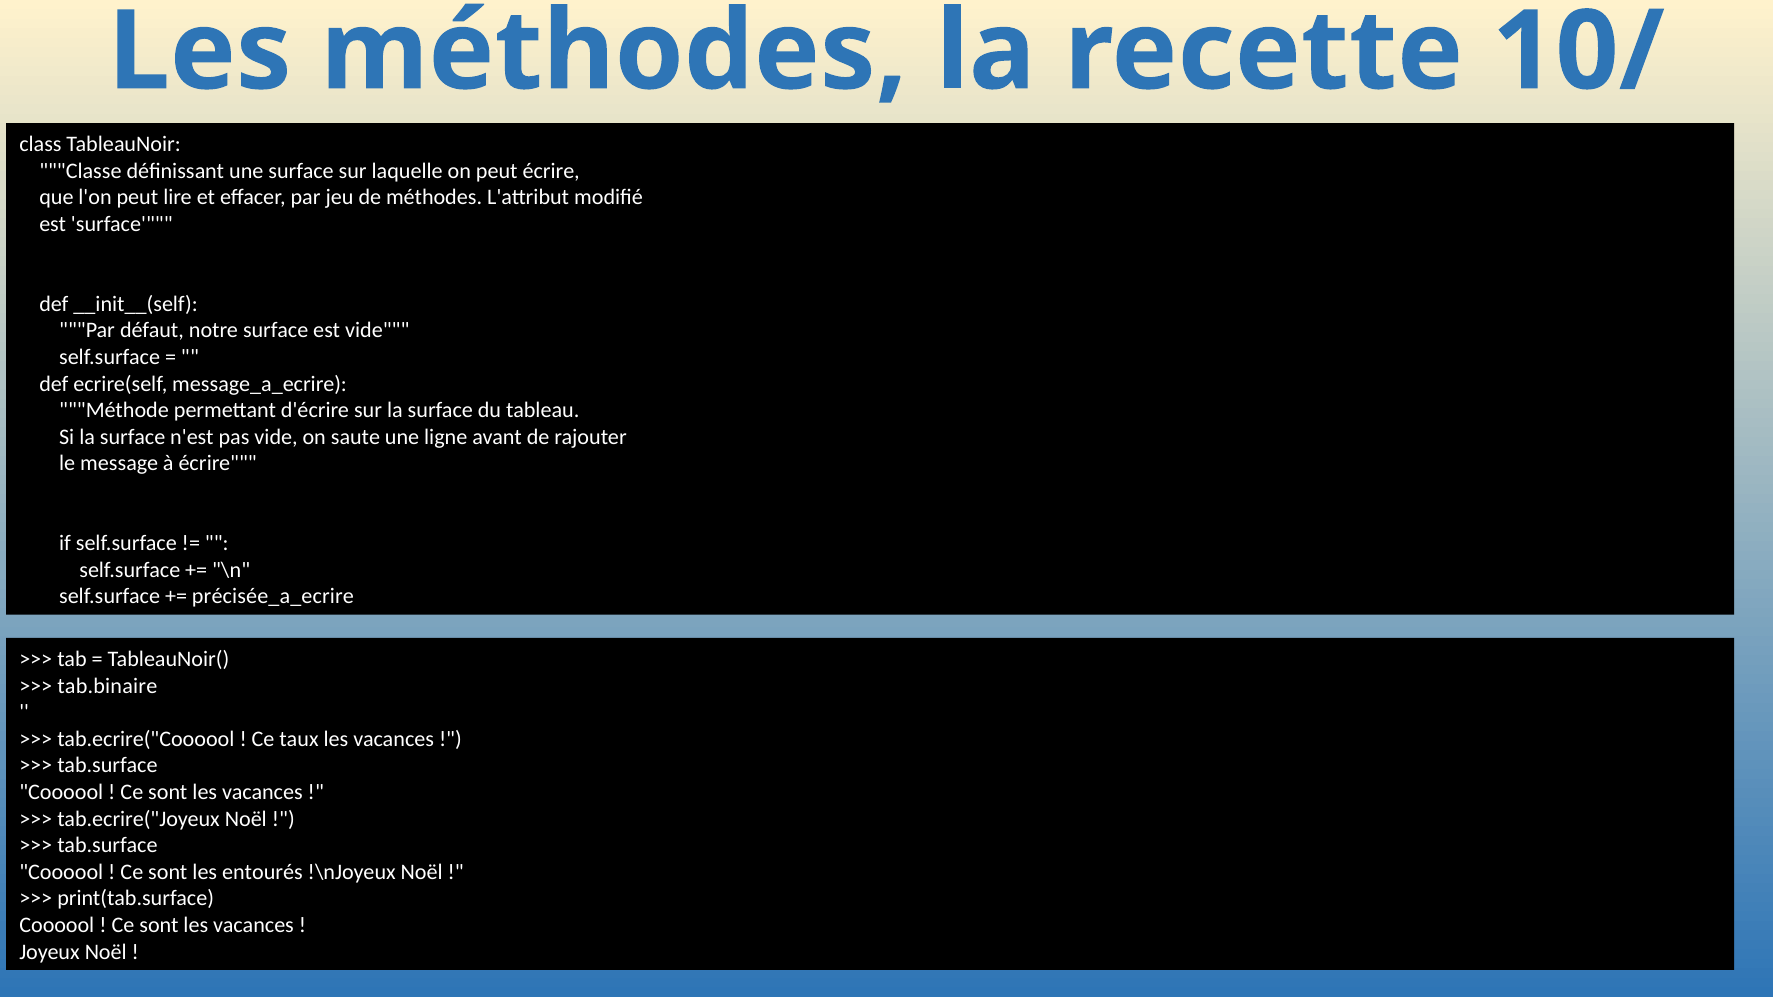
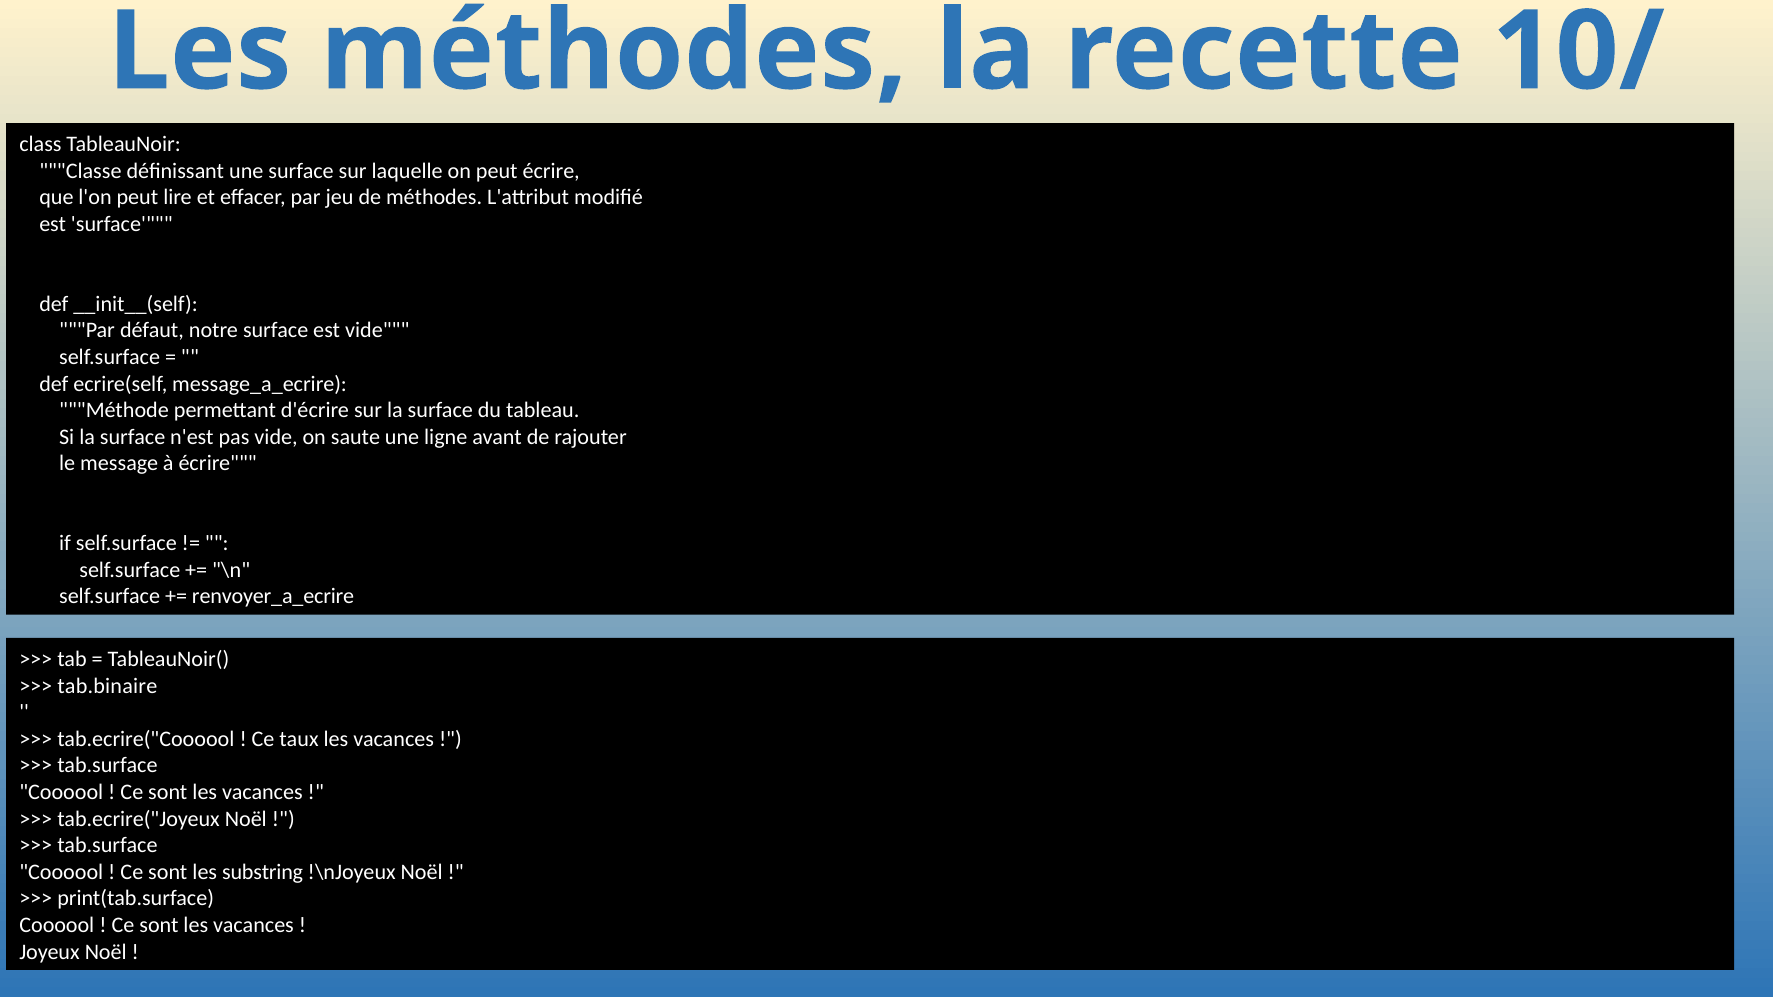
précisée_a_ecrire: précisée_a_ecrire -> renvoyer_a_ecrire
entourés: entourés -> substring
